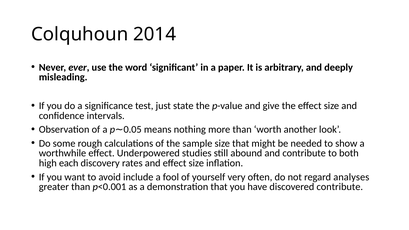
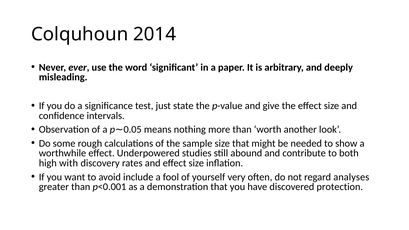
each: each -> with
discovered contribute: contribute -> protection
